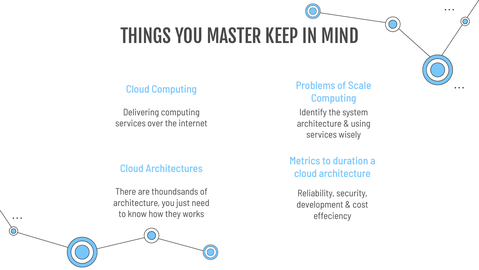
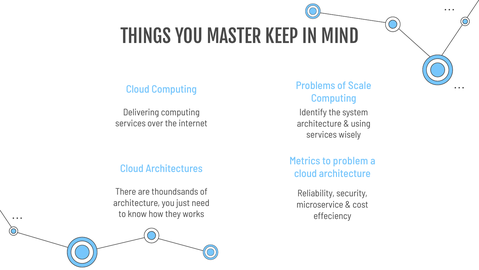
duration: duration -> problem
development: development -> microservice
